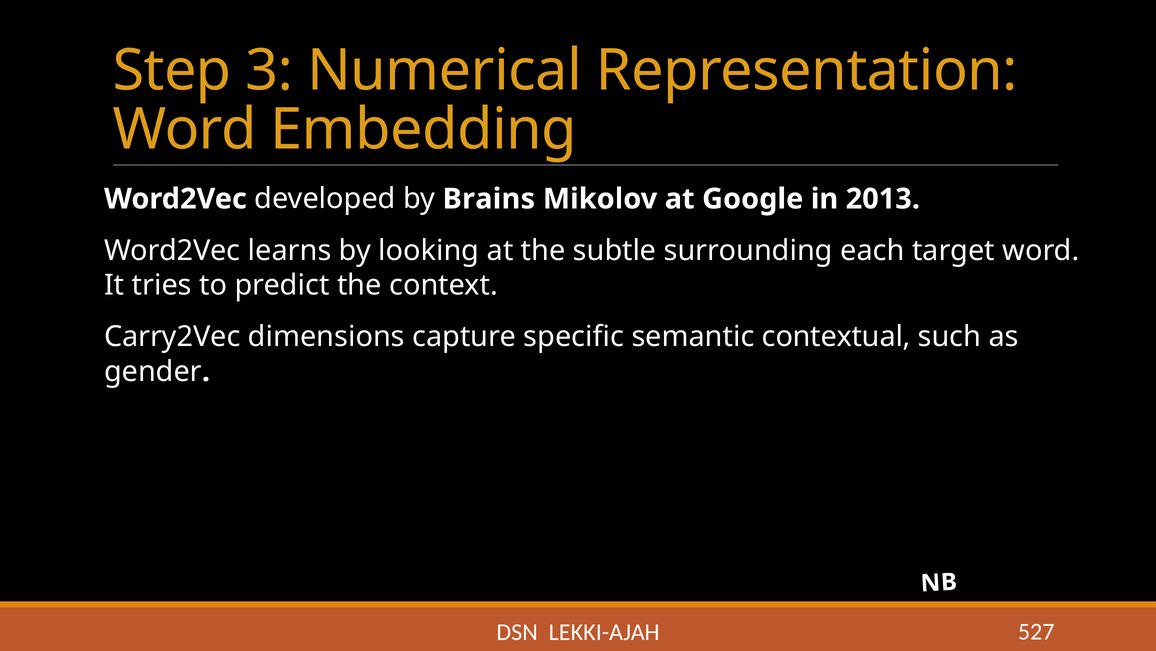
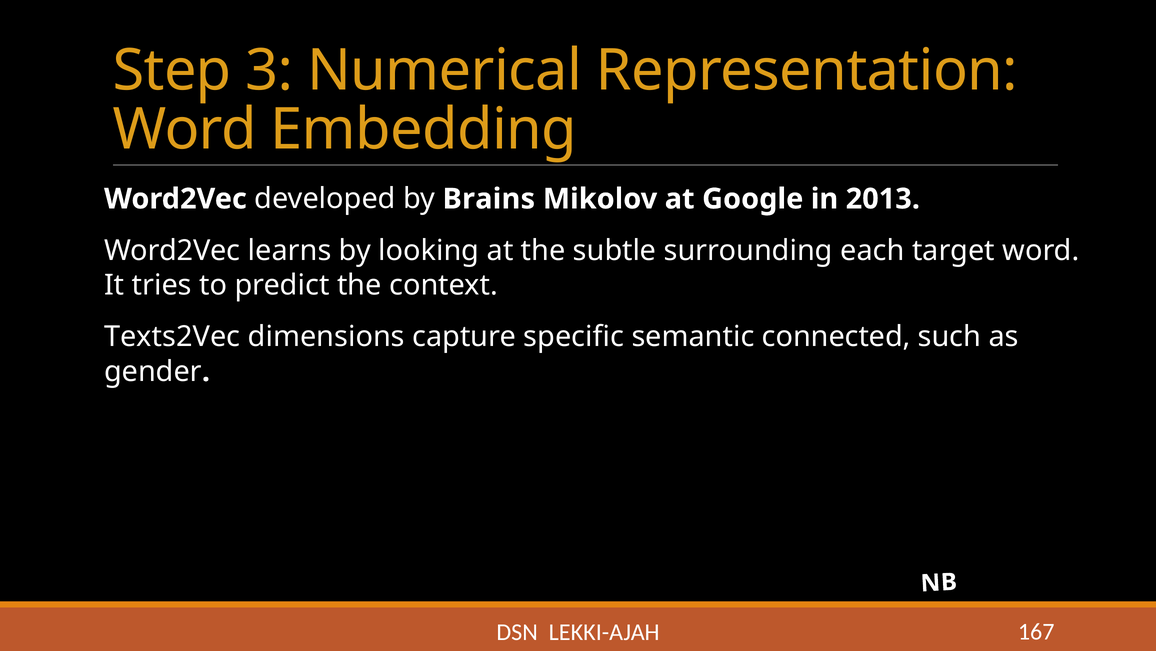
Carry2Vec: Carry2Vec -> Texts2Vec
contextual: contextual -> connected
527: 527 -> 167
